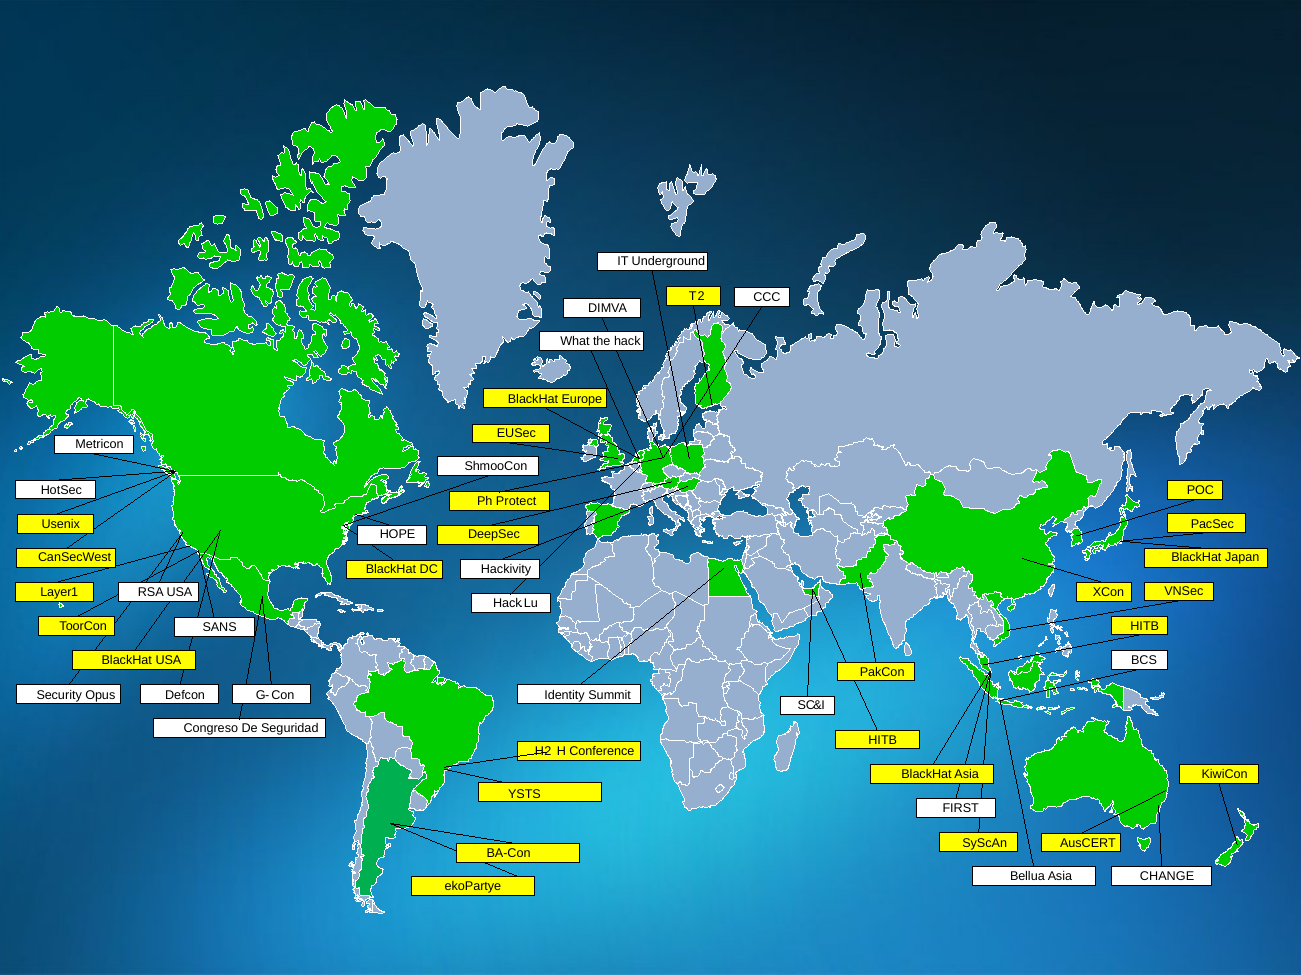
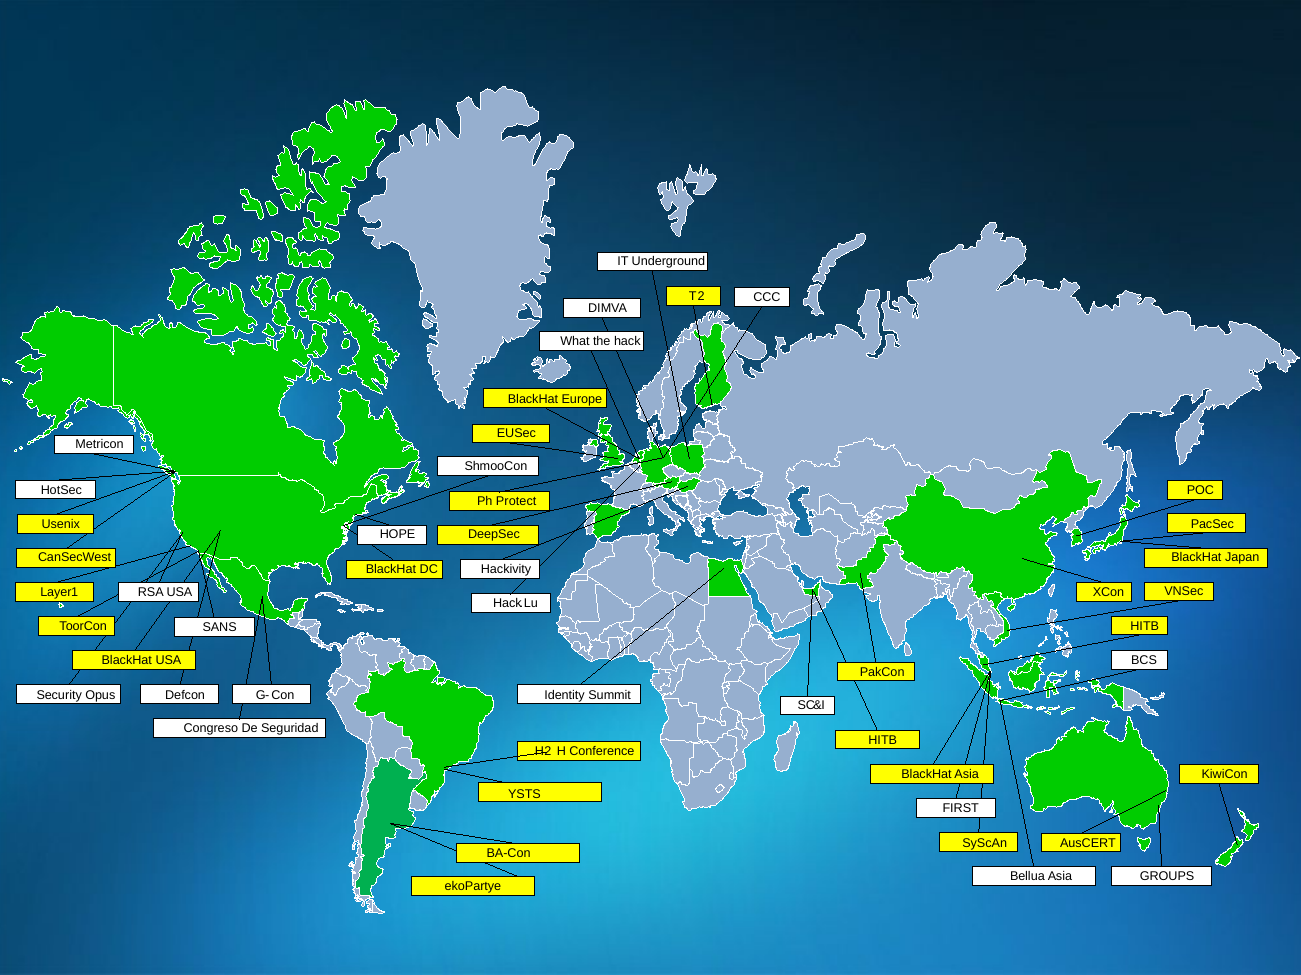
CHANGE: CHANGE -> GROUPS
